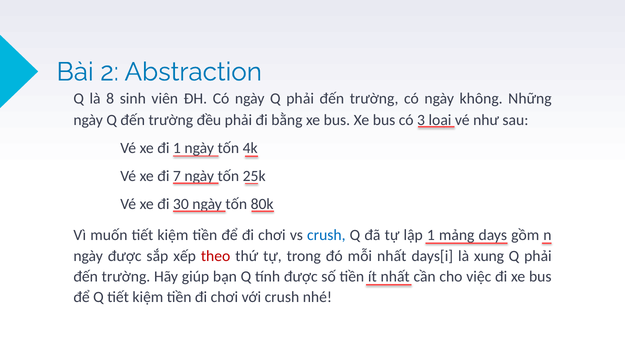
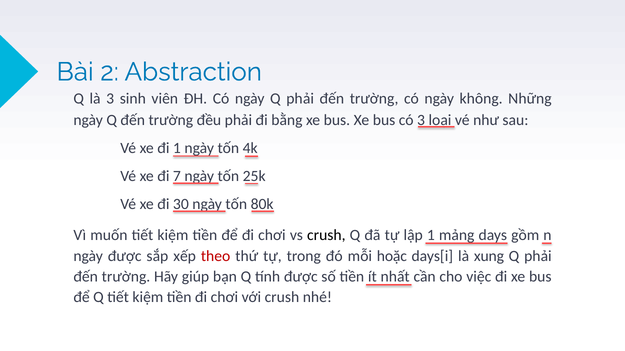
là 8: 8 -> 3
crush at (326, 236) colour: blue -> black
mỗi nhất: nhất -> hoặc
